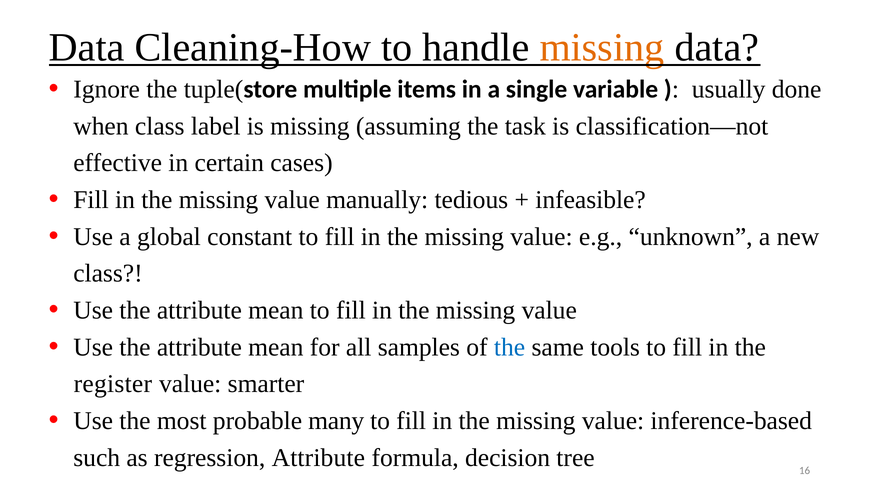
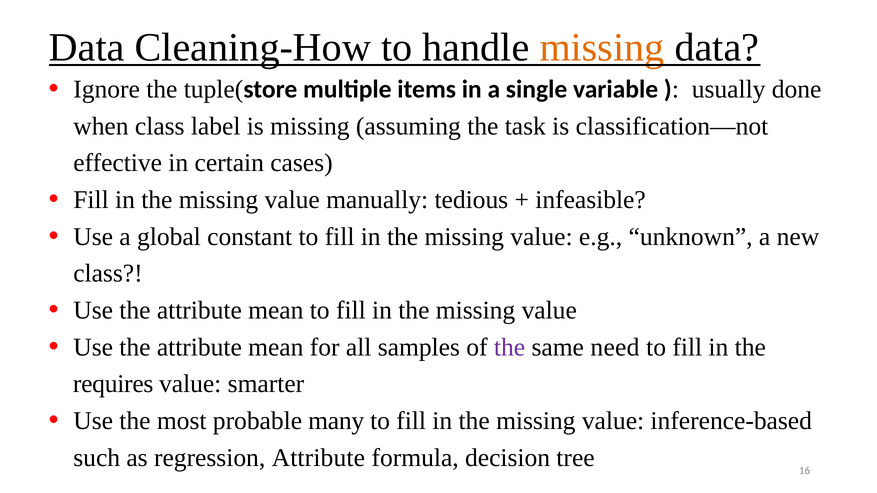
the at (510, 347) colour: blue -> purple
tools: tools -> need
register: register -> requires
